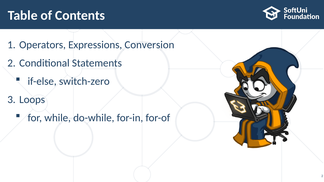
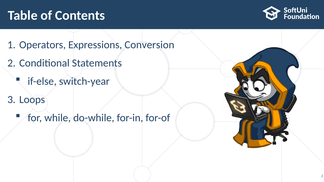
switch-zero: switch-zero -> switch-year
